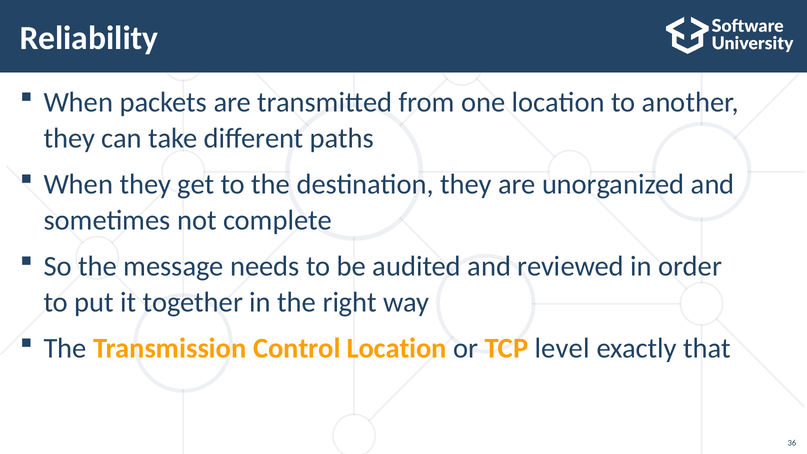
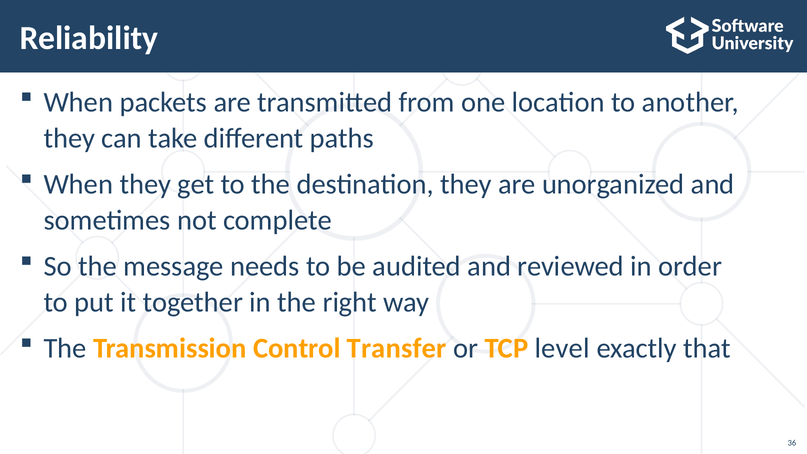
Control Location: Location -> Transfer
